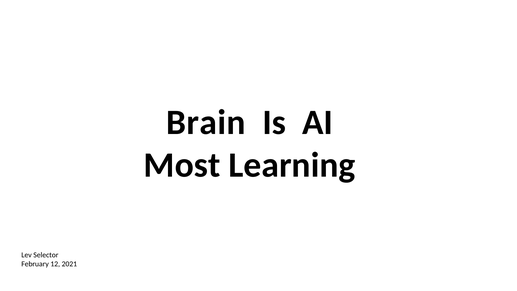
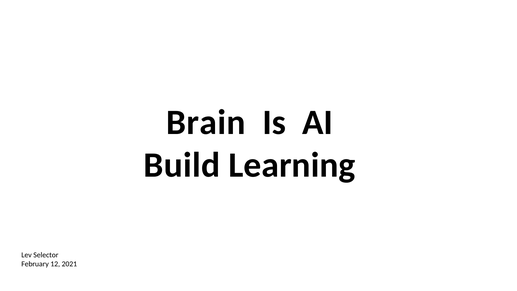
Most: Most -> Build
